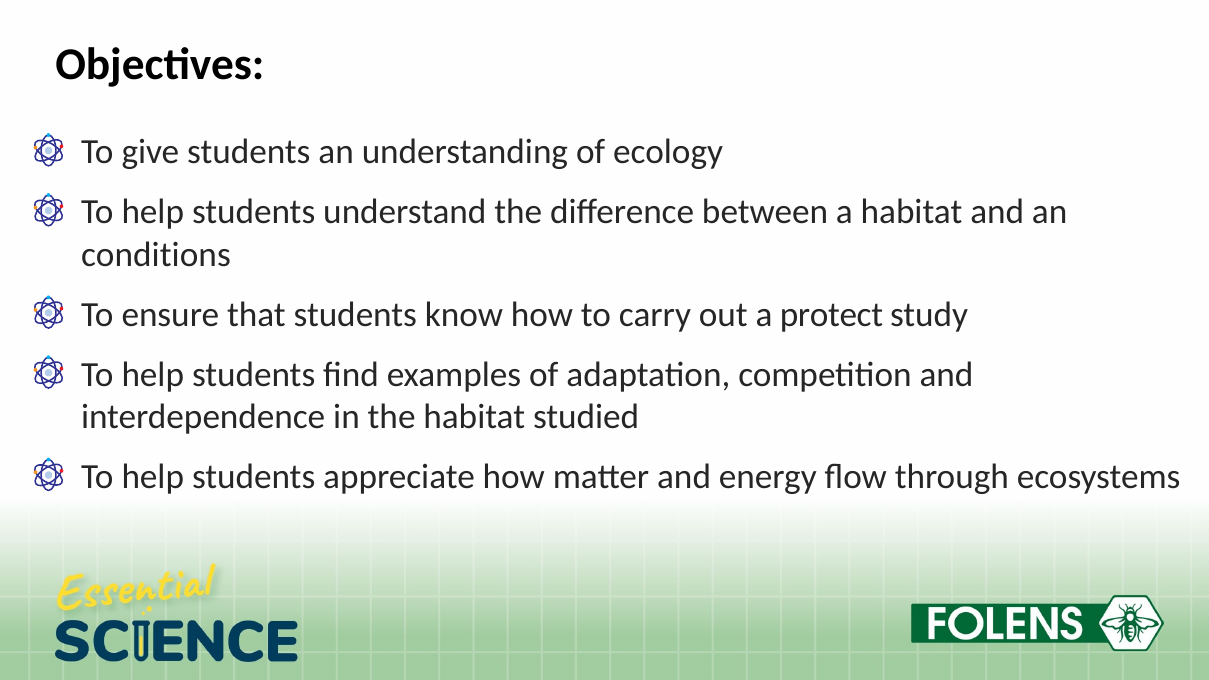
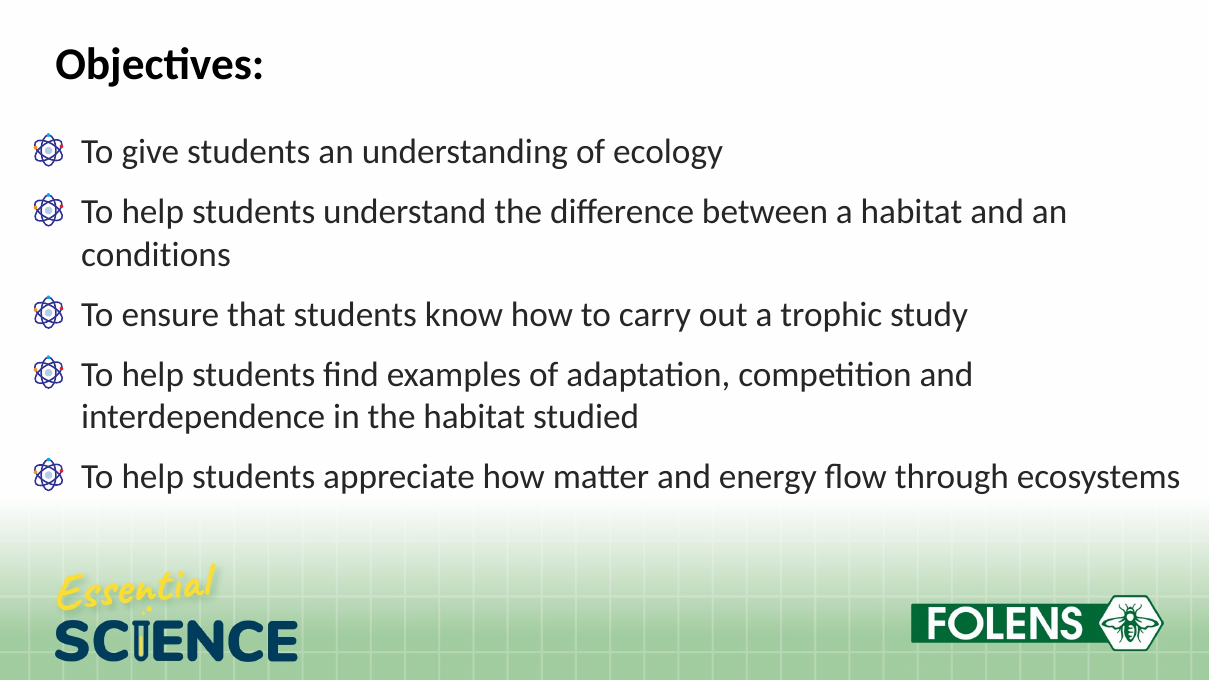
protect: protect -> trophic
